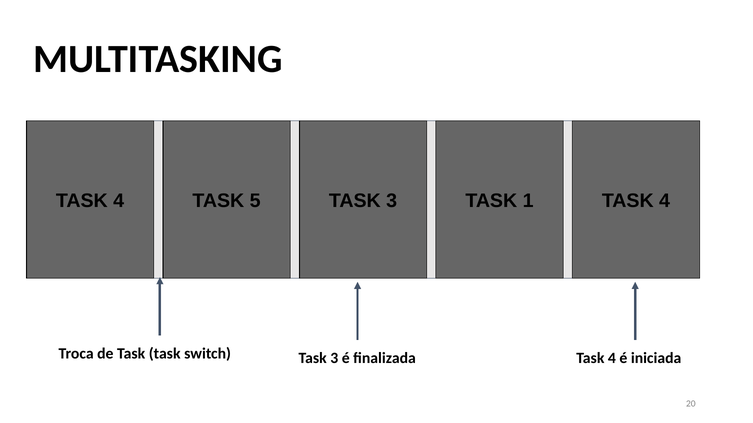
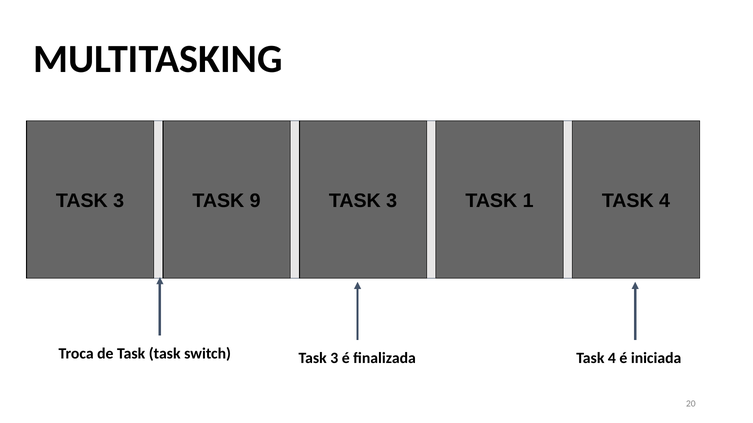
4 at (119, 201): 4 -> 3
5: 5 -> 9
